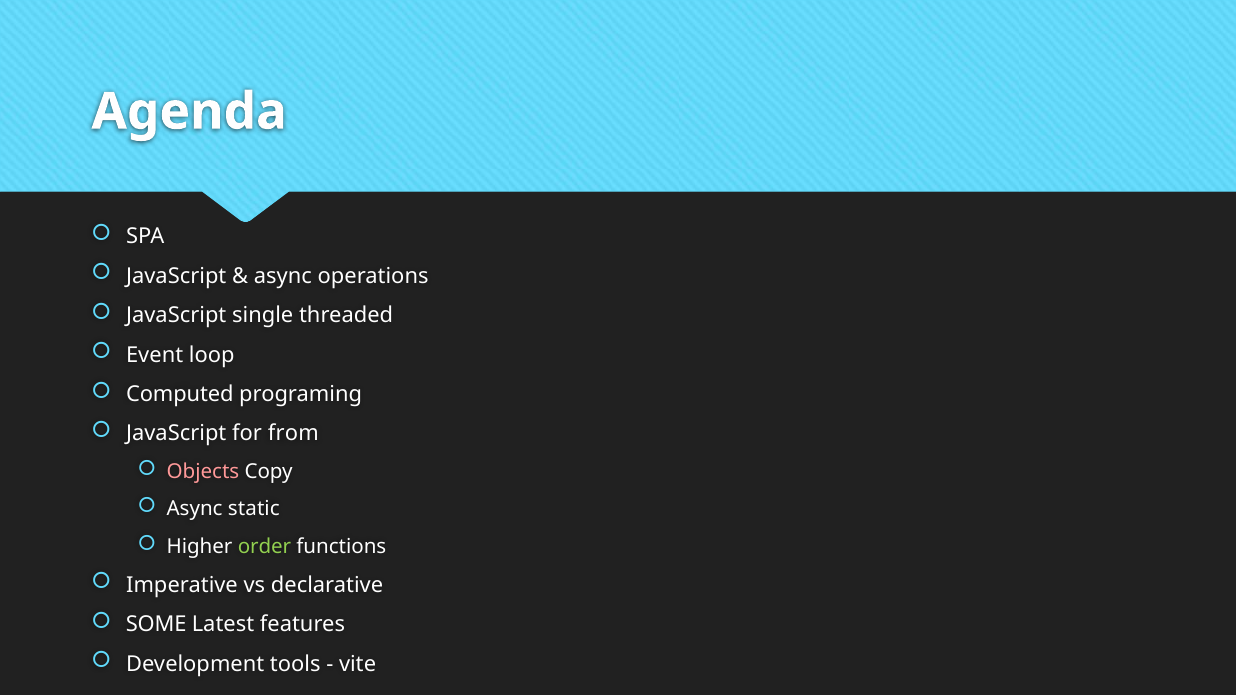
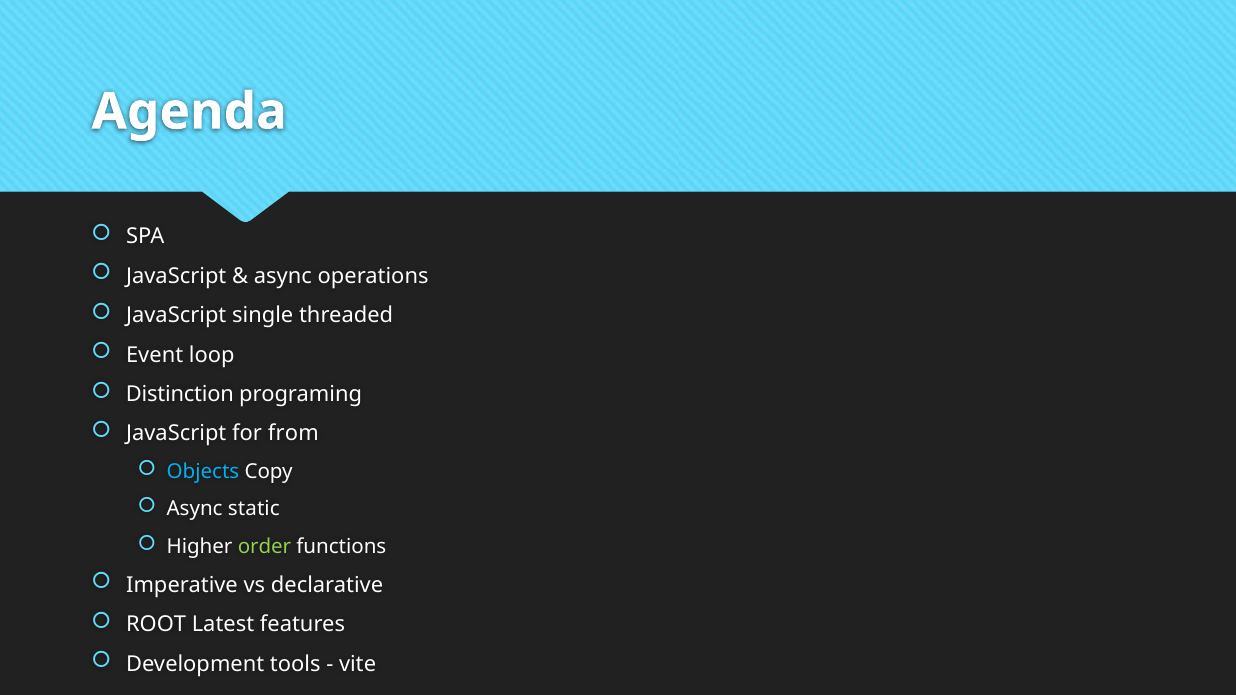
Computed: Computed -> Distinction
Objects colour: pink -> light blue
SOME: SOME -> ROOT
